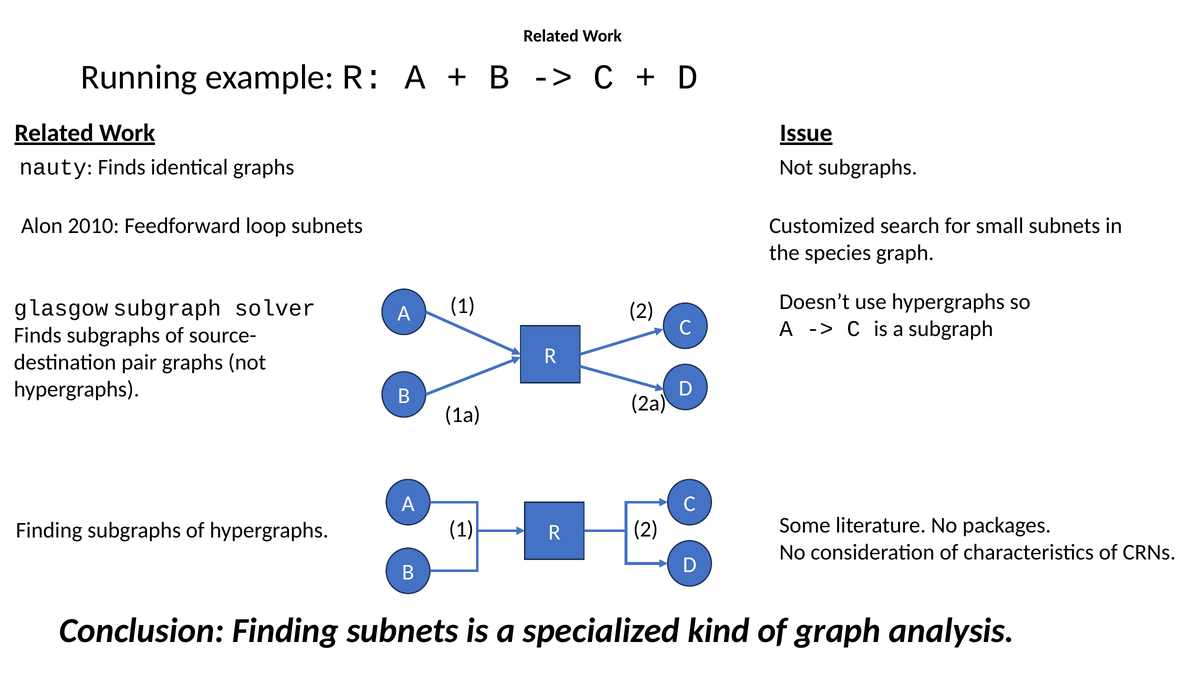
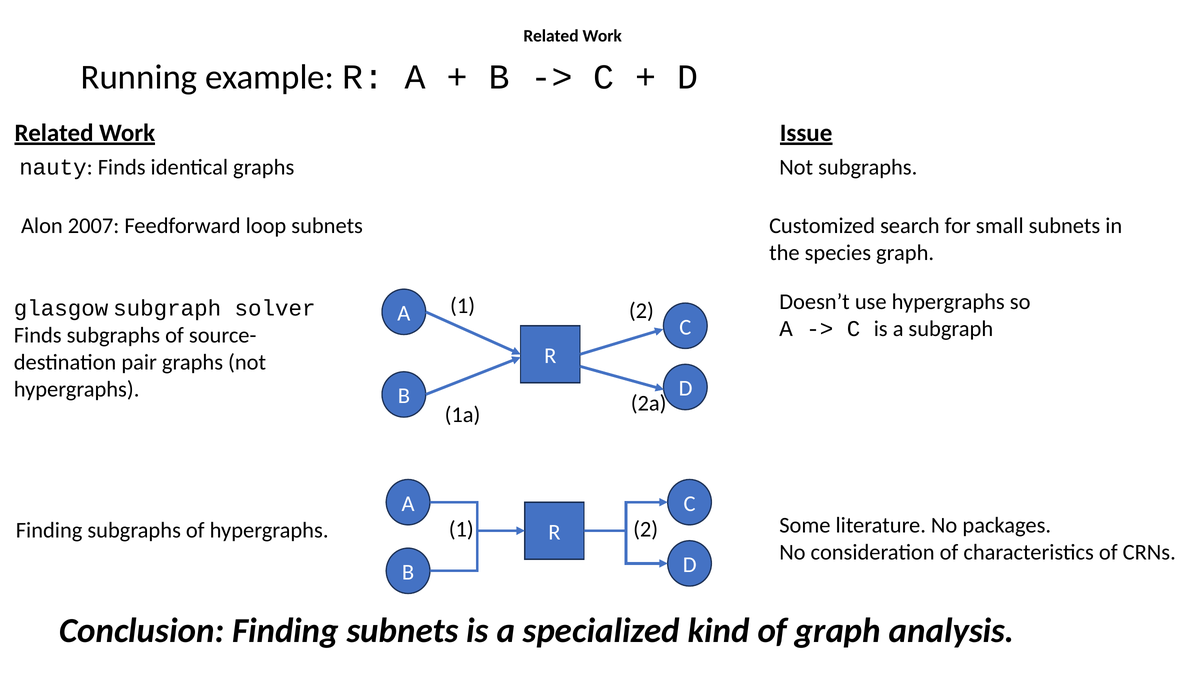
2010: 2010 -> 2007
